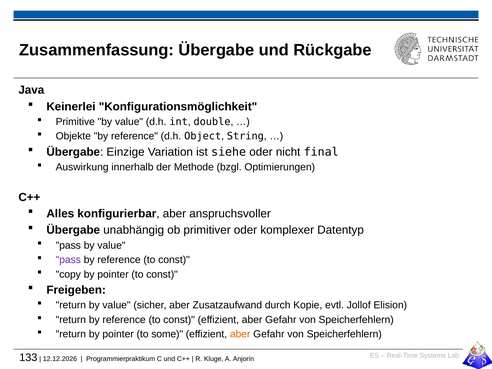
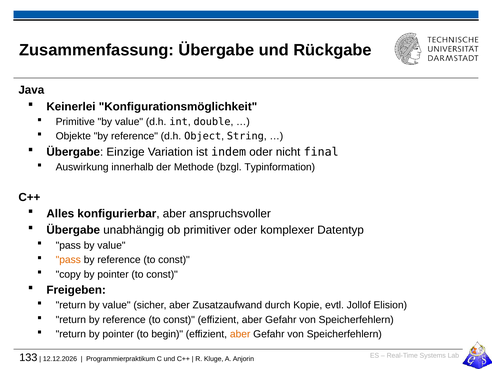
siehe: siehe -> indem
Optimierungen: Optimierungen -> Typinformation
pass at (68, 260) colour: purple -> orange
some: some -> begin
